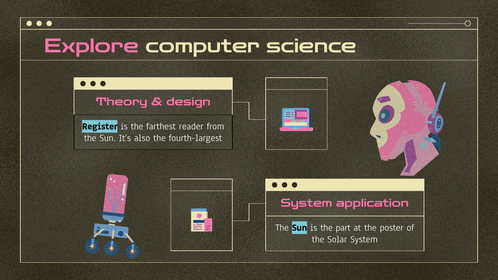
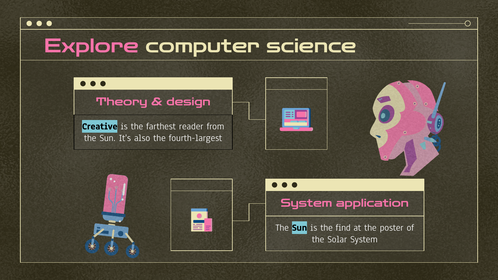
Register: Register -> Creative
part: part -> find
